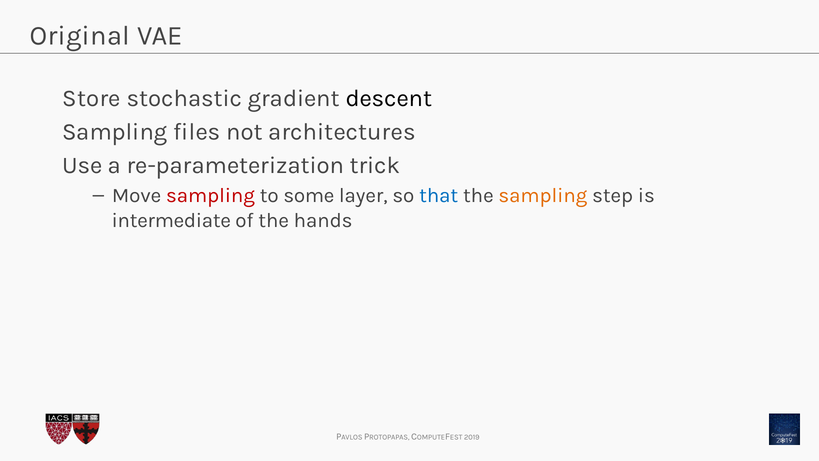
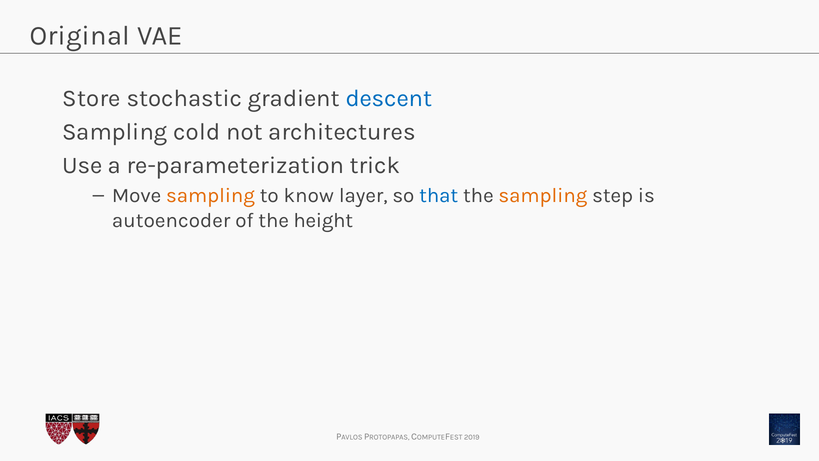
descent colour: black -> blue
files: files -> cold
sampling at (210, 196) colour: red -> orange
some: some -> know
intermediate: intermediate -> autoencoder
hands: hands -> height
